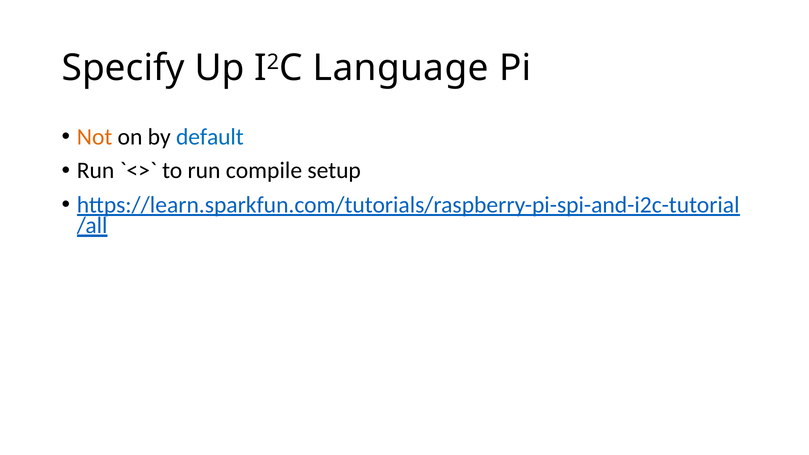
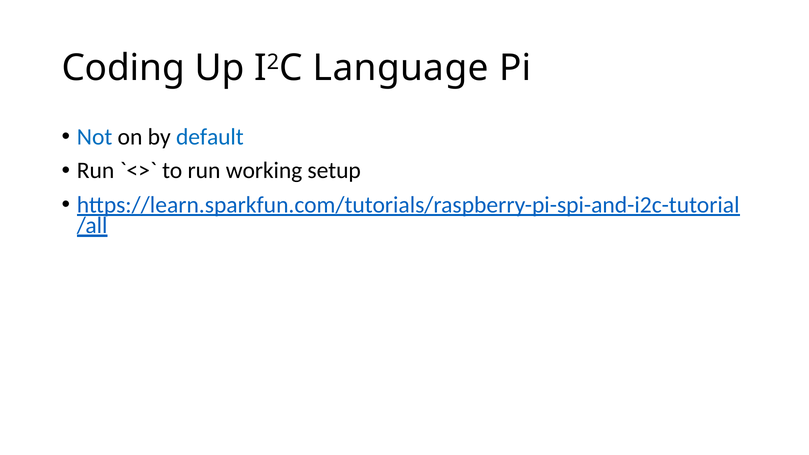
Specify: Specify -> Coding
Not colour: orange -> blue
compile: compile -> working
